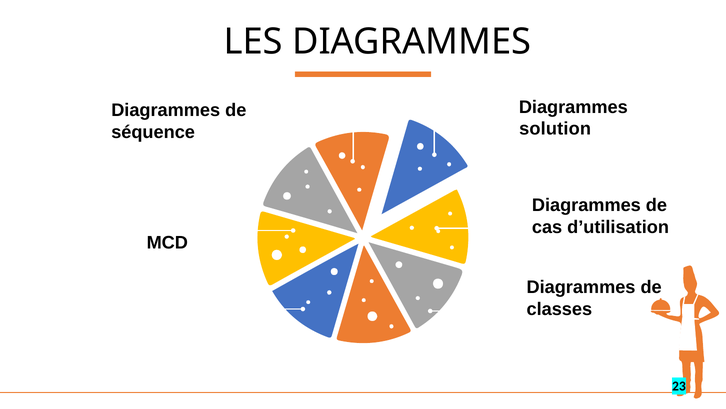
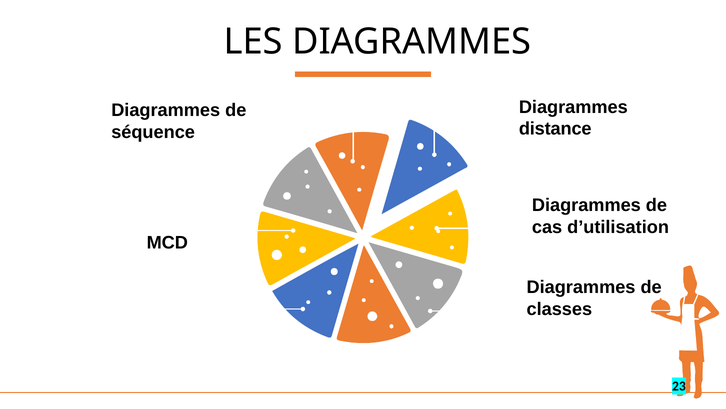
solution: solution -> distance
